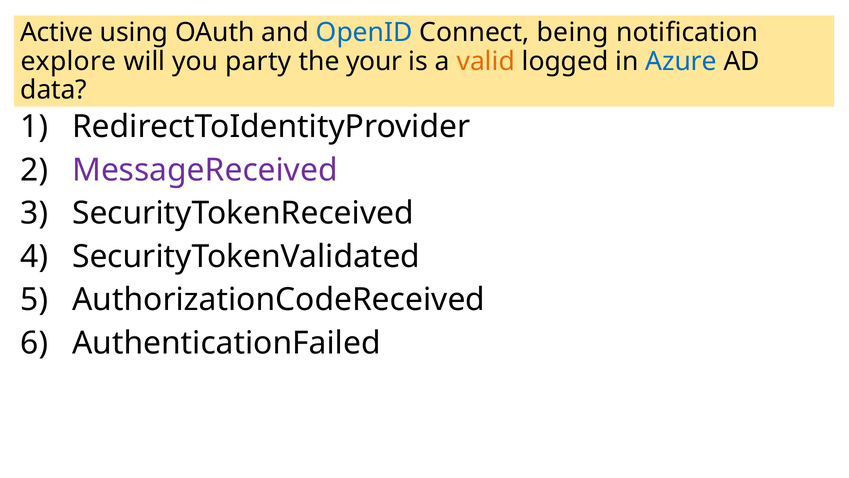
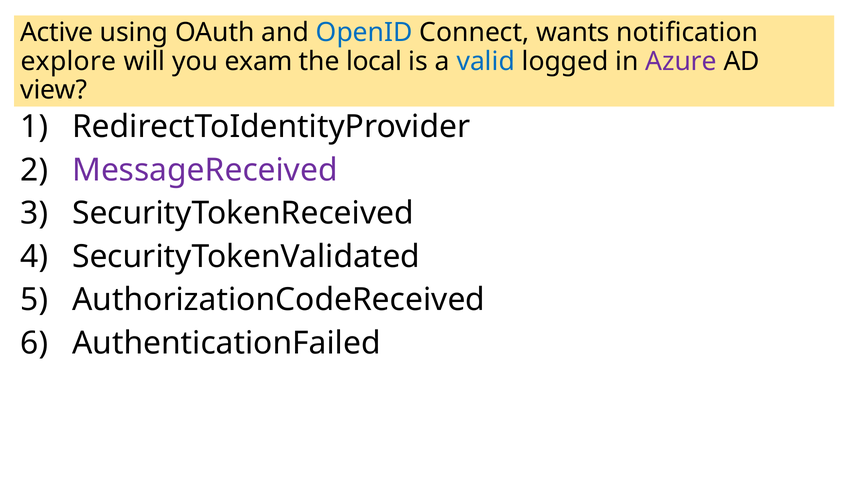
being: being -> wants
party: party -> exam
your: your -> local
valid colour: orange -> blue
Azure colour: blue -> purple
data: data -> view
